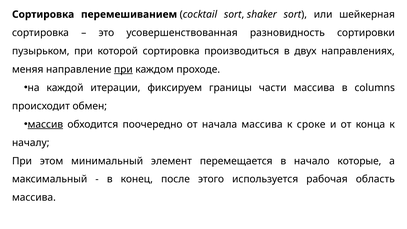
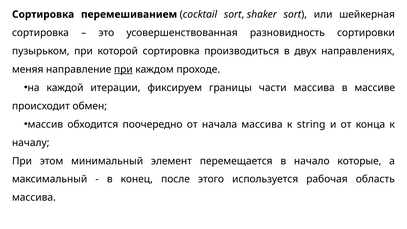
columns: columns -> массиве
массив underline: present -> none
сроке: сроке -> string
